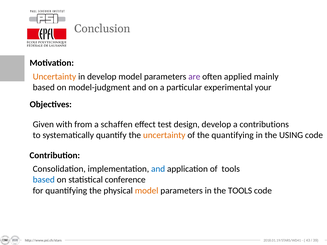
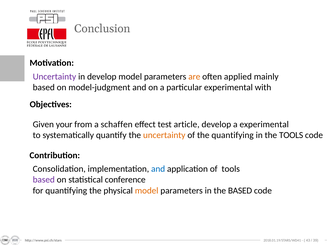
Uncertainty at (54, 77) colour: orange -> purple
are colour: purple -> orange
your: your -> with
with: with -> your
design: design -> article
a contributions: contributions -> experimental
the USING: USING -> TOOLS
based at (44, 180) colour: blue -> purple
the TOOLS: TOOLS -> BASED
